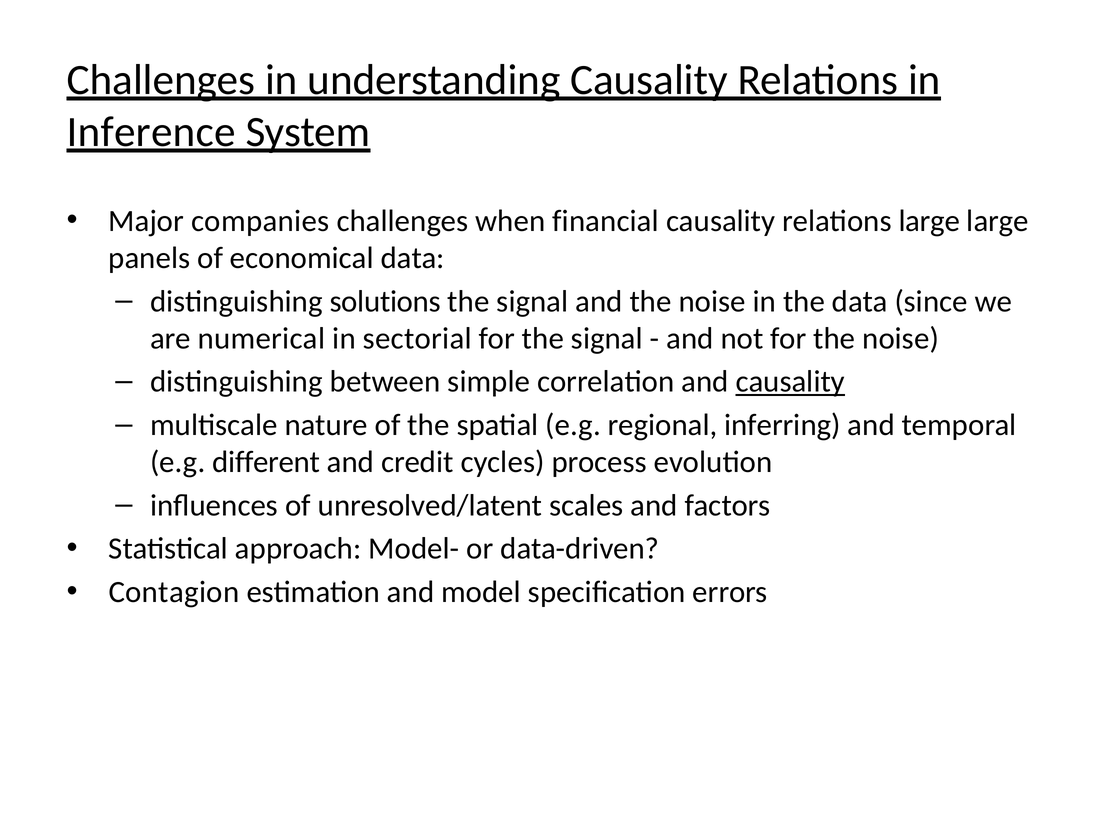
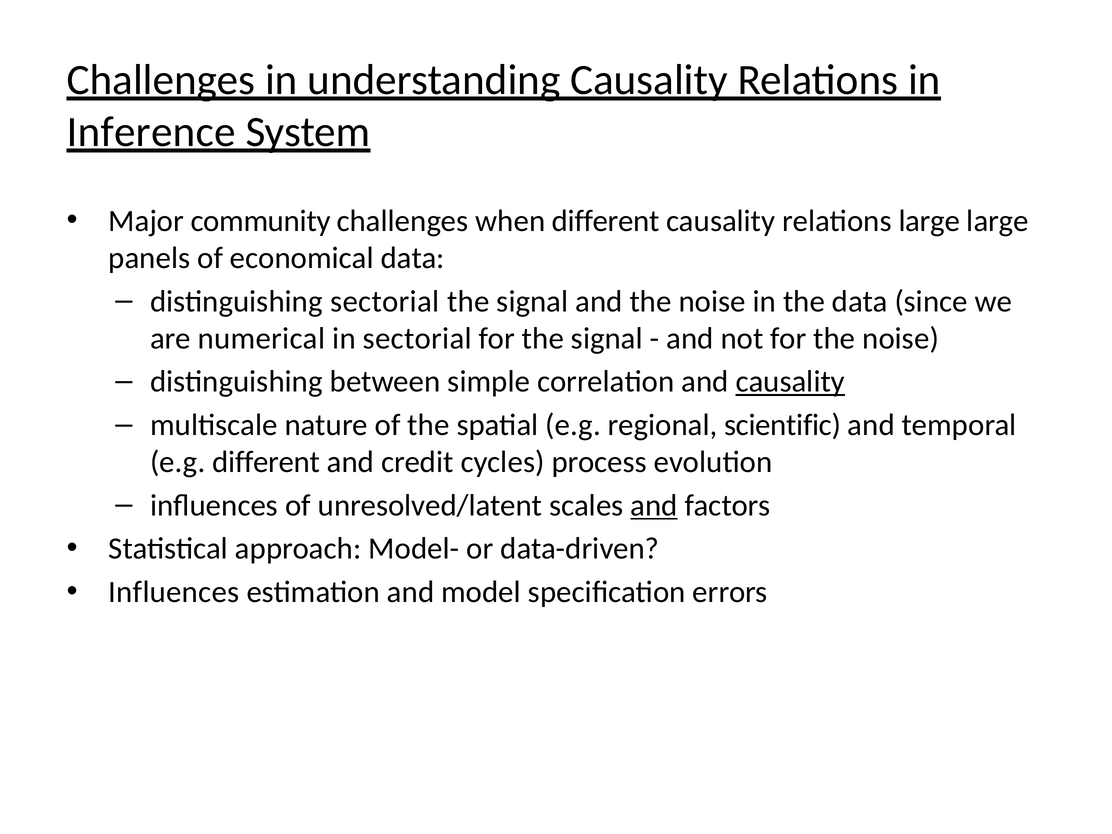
companies: companies -> community
when financial: financial -> different
distinguishing solutions: solutions -> sectorial
inferring: inferring -> scientific
and at (654, 505) underline: none -> present
Contagion at (174, 592): Contagion -> Influences
